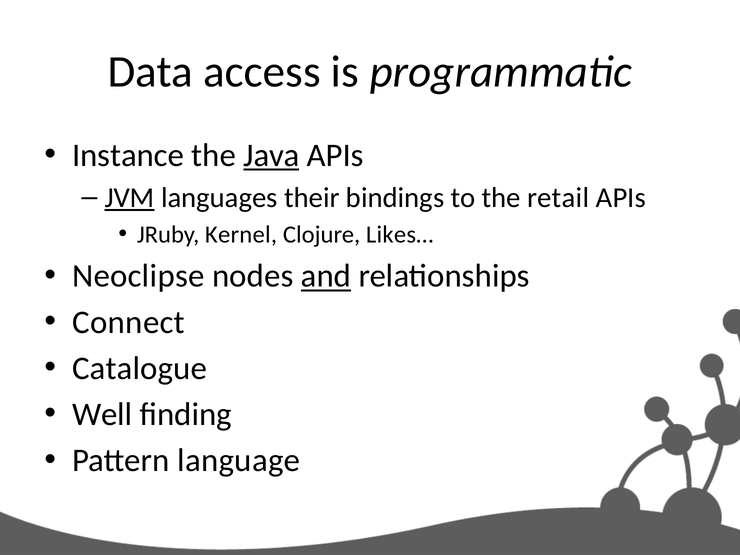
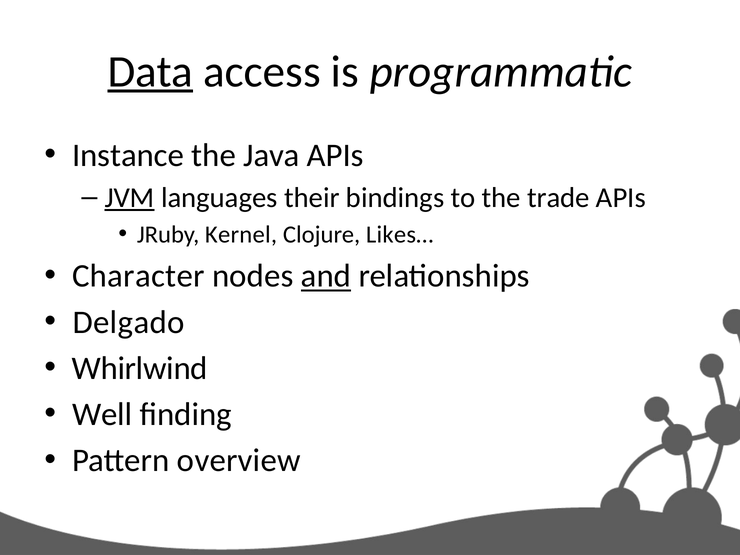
Data underline: none -> present
Java underline: present -> none
retail: retail -> trade
Neoclipse: Neoclipse -> Character
Connect: Connect -> Delgado
Catalogue: Catalogue -> Whirlwind
language: language -> overview
